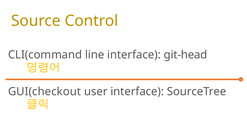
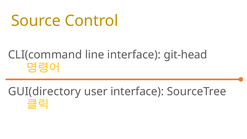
GUI(checkout: GUI(checkout -> GUI(directory
